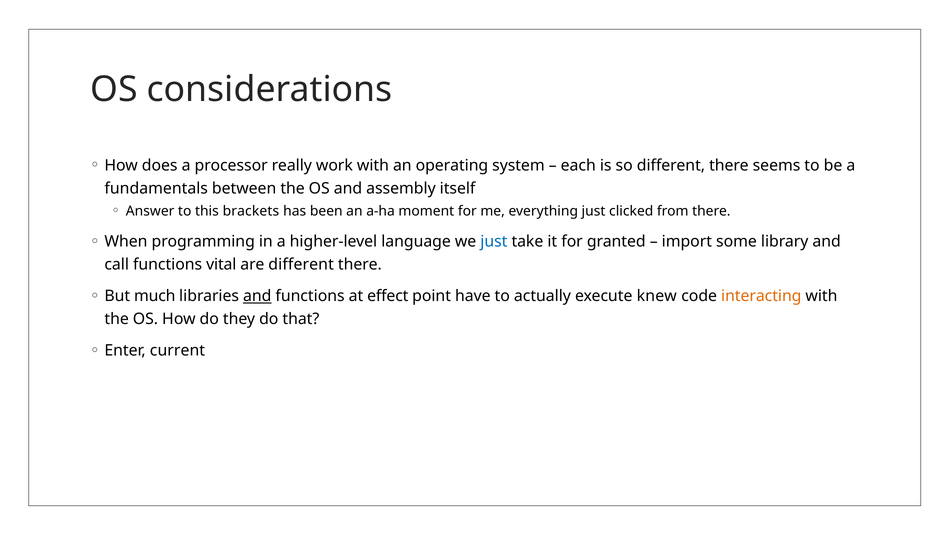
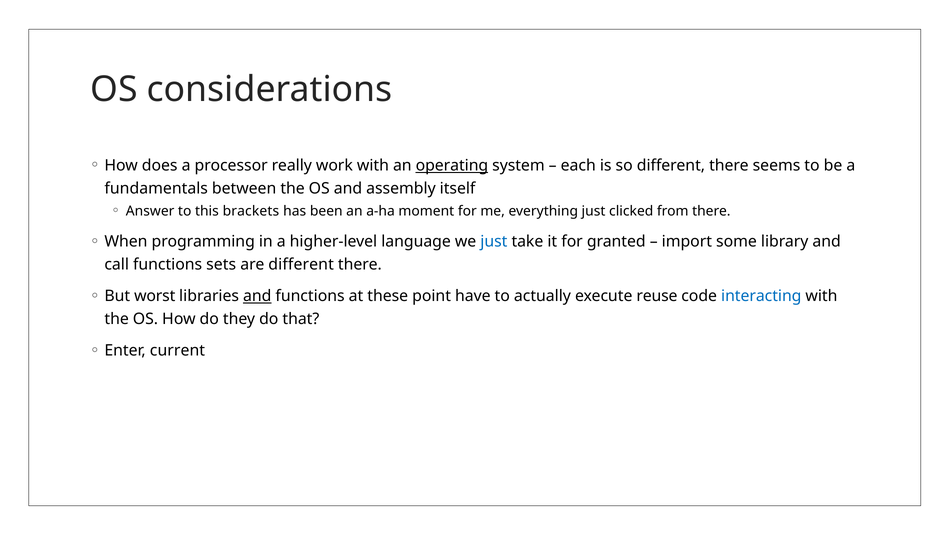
operating underline: none -> present
vital: vital -> sets
much: much -> worst
effect: effect -> these
knew: knew -> reuse
interacting colour: orange -> blue
